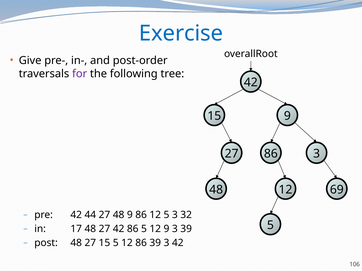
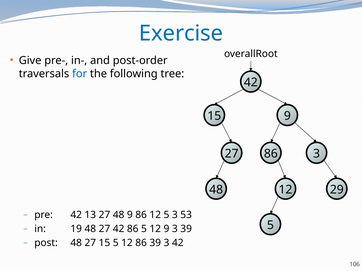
for colour: purple -> blue
69: 69 -> 29
44: 44 -> 13
32: 32 -> 53
17: 17 -> 19
